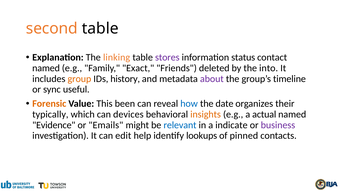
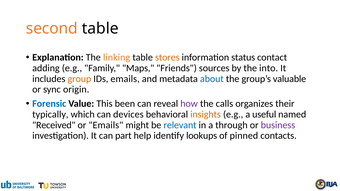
stores colour: purple -> orange
named at (46, 68): named -> adding
Exact: Exact -> Maps
deleted: deleted -> sources
IDs history: history -> emails
about colour: purple -> blue
timeline: timeline -> valuable
useful: useful -> origin
Forensic colour: orange -> blue
how colour: blue -> purple
date: date -> calls
actual: actual -> useful
Evidence: Evidence -> Received
indicate: indicate -> through
edit: edit -> part
